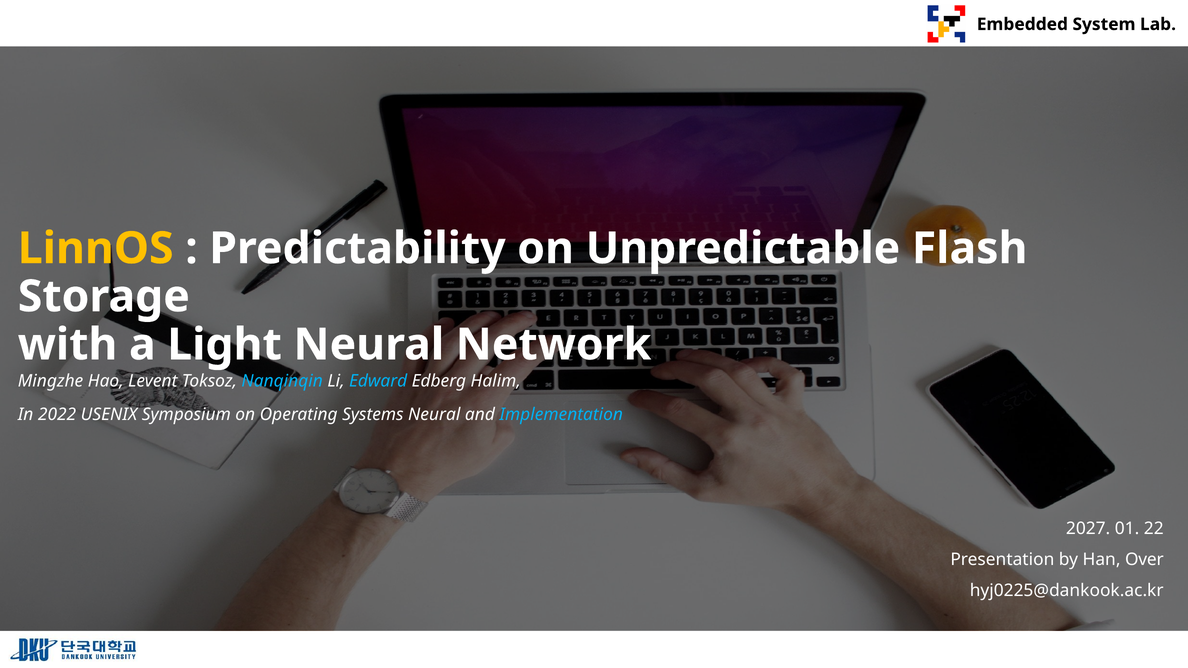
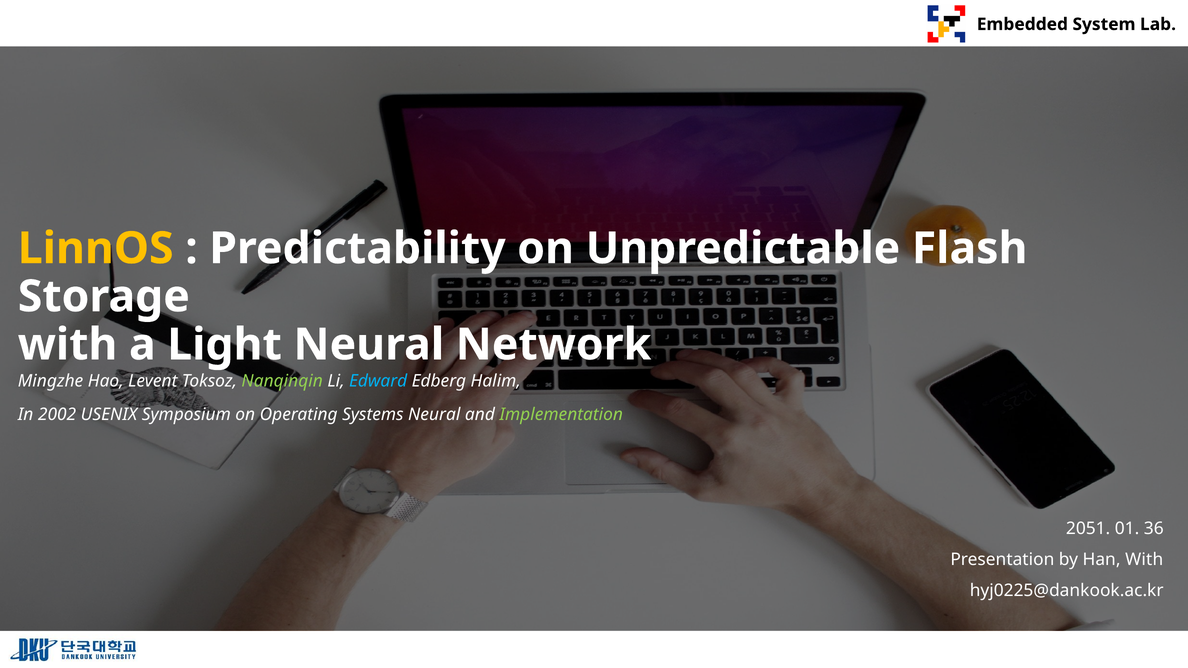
Nanqinqin colour: light blue -> light green
2022: 2022 -> 2002
Implementation colour: light blue -> light green
2027: 2027 -> 2051
22: 22 -> 36
Han Over: Over -> With
